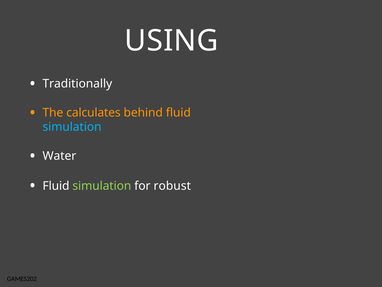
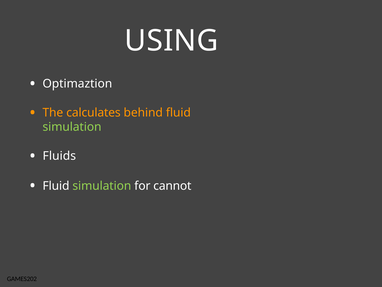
Traditionally: Traditionally -> Optimaztion
simulation at (72, 127) colour: light blue -> light green
Water: Water -> Fluids
robust: robust -> cannot
